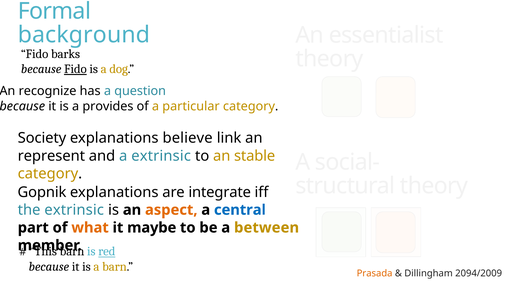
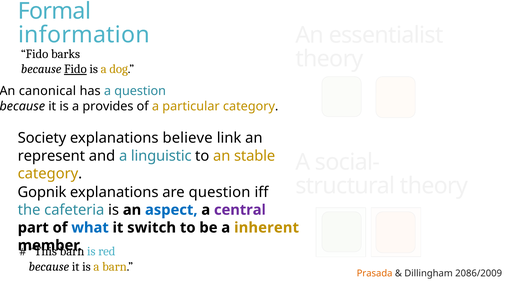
background: background -> information
recognize: recognize -> canonical
a extrinsic: extrinsic -> linguistic
are integrate: integrate -> question
the extrinsic: extrinsic -> cafeteria
aspect colour: orange -> blue
central colour: blue -> purple
what colour: orange -> blue
maybe: maybe -> switch
between: between -> inherent
red underline: present -> none
2094/2009: 2094/2009 -> 2086/2009
